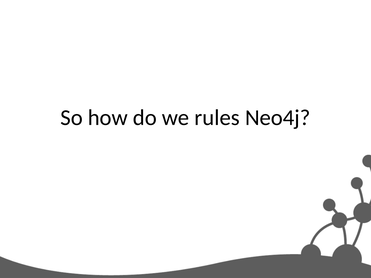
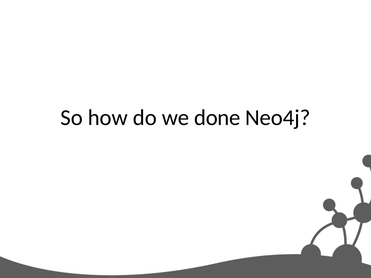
rules: rules -> done
